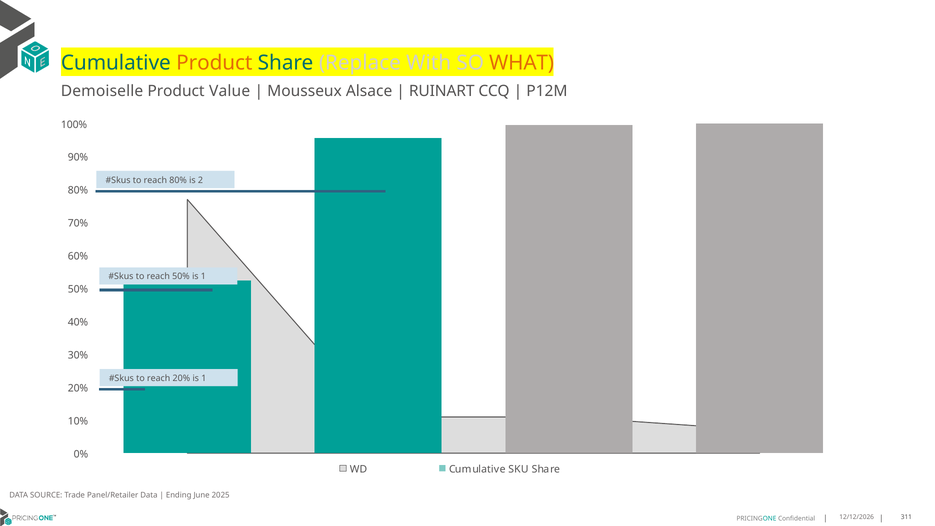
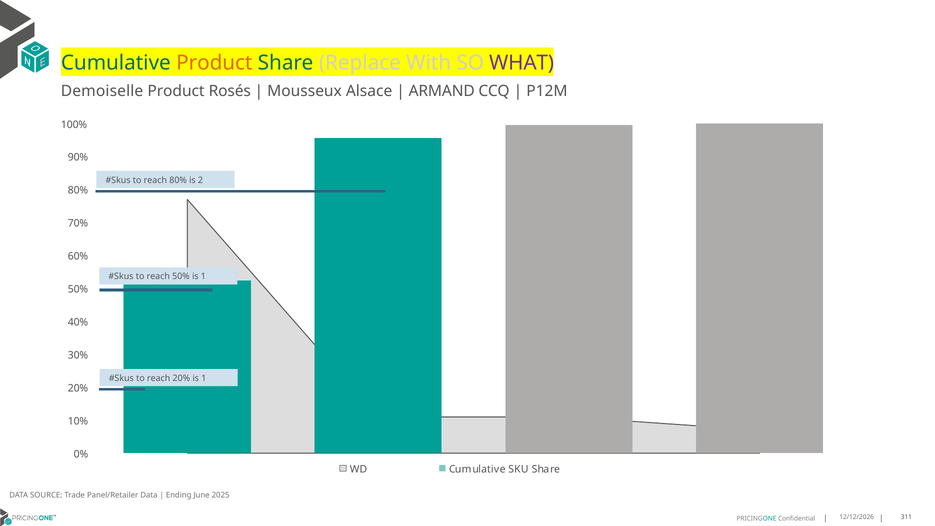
WHAT colour: orange -> purple
Value: Value -> Rosés
RUINART: RUINART -> ARMAND
